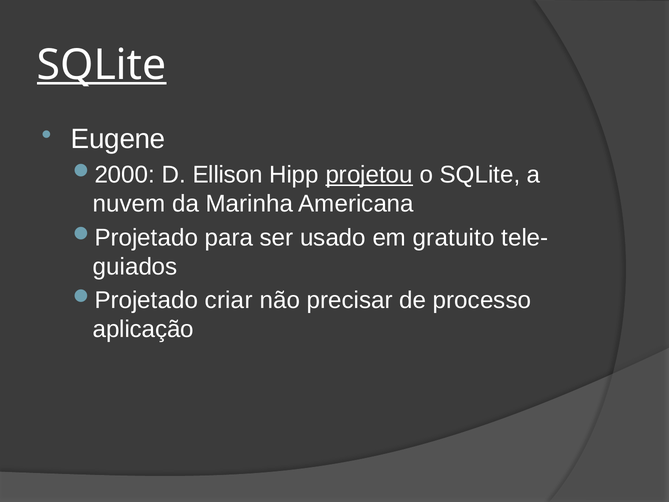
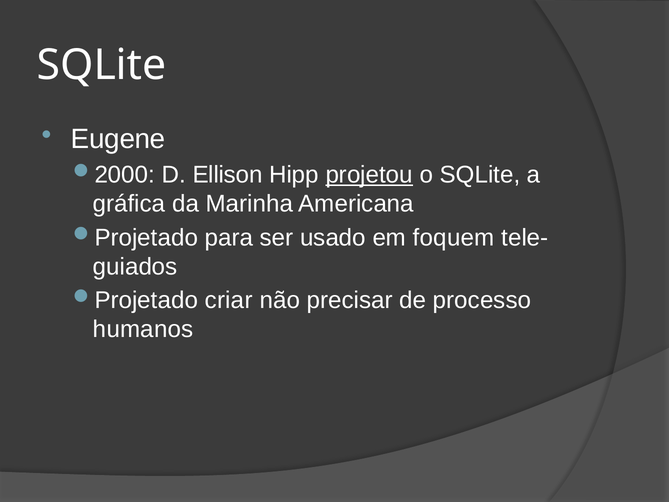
SQLite at (102, 65) underline: present -> none
nuvem: nuvem -> gráfica
gratuito: gratuito -> foquem
aplicação: aplicação -> humanos
